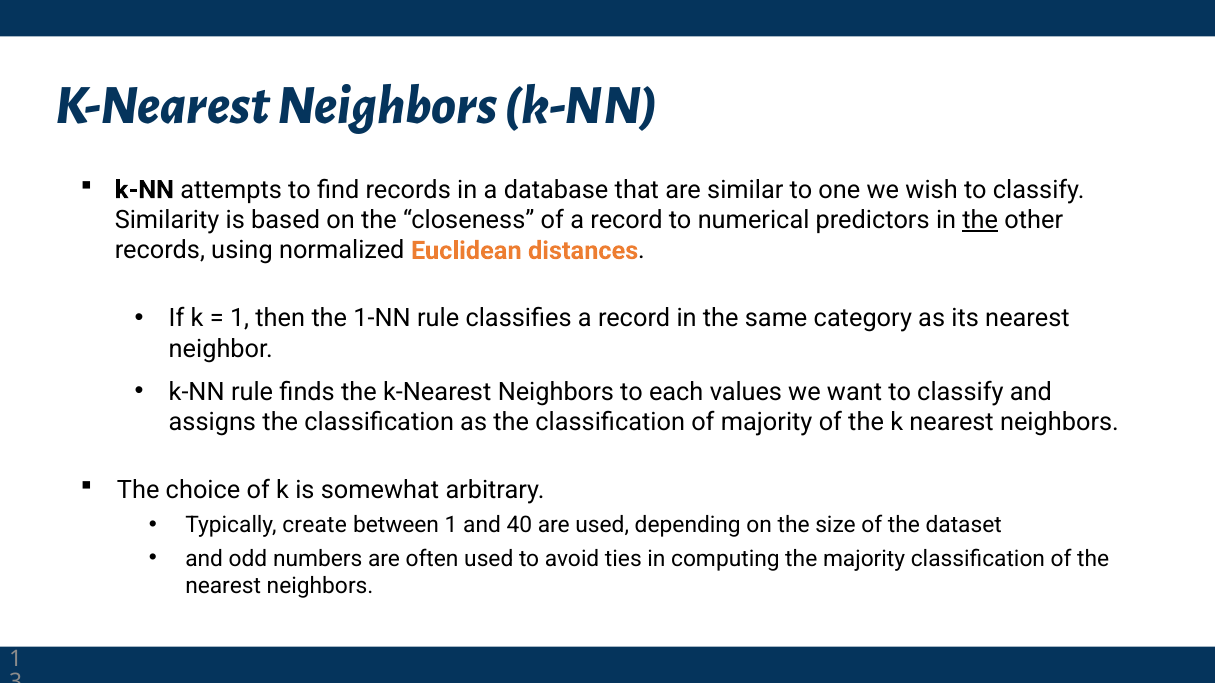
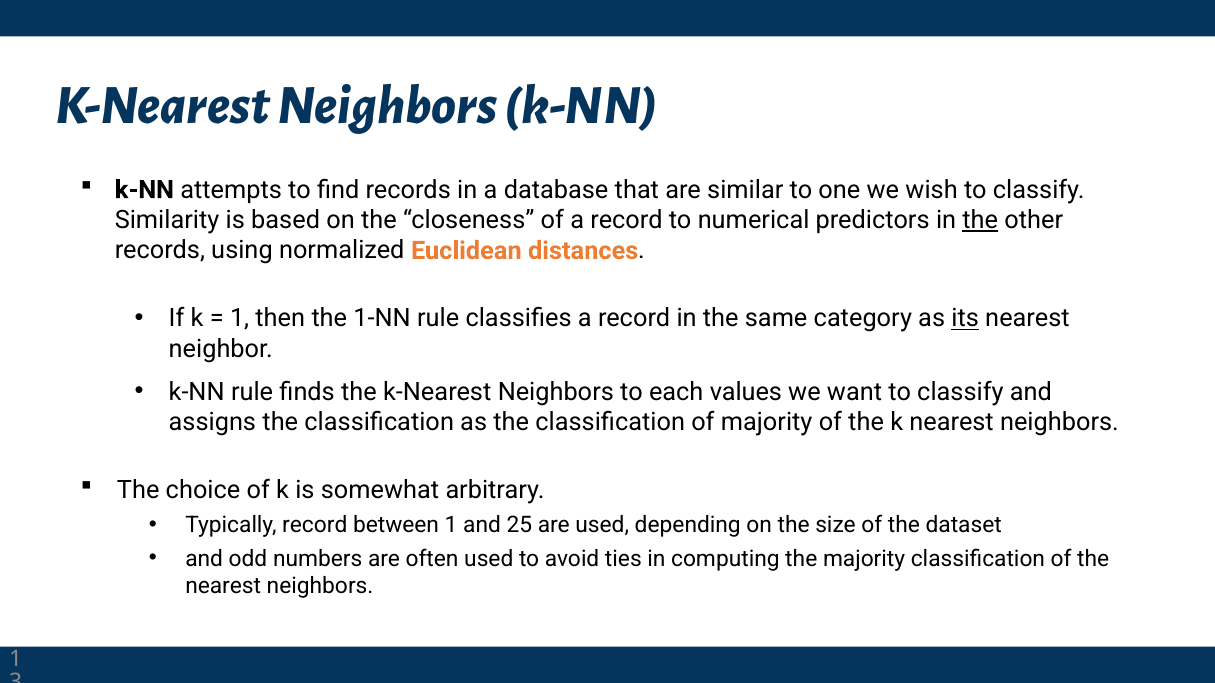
its underline: none -> present
Typically create: create -> record
40: 40 -> 25
